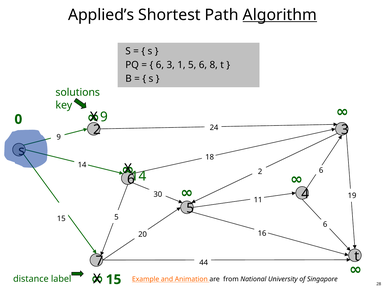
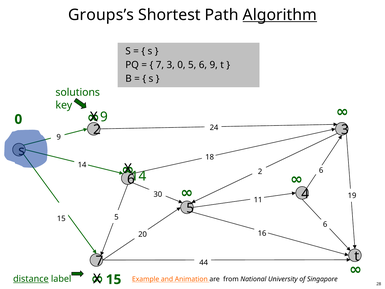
Applied’s: Applied’s -> Groups’s
6 at (160, 65): 6 -> 7
3 1: 1 -> 0
6 8: 8 -> 9
distance underline: none -> present
